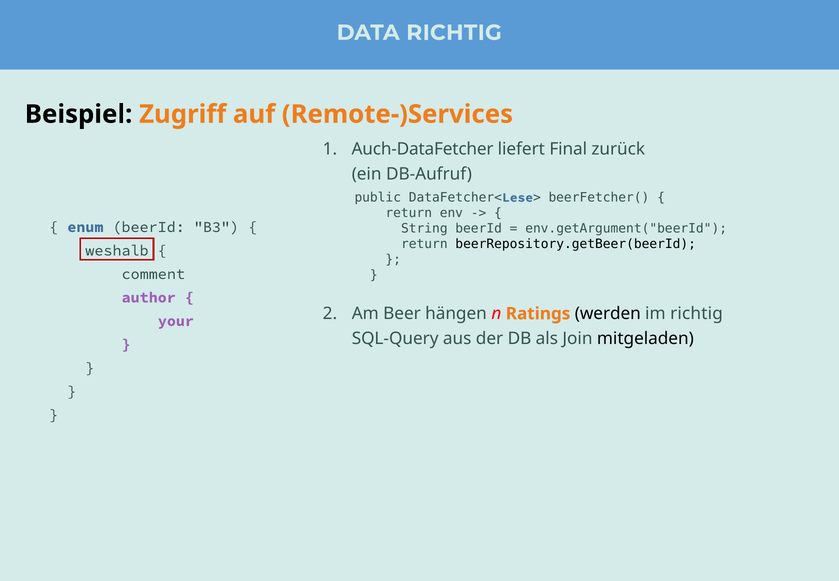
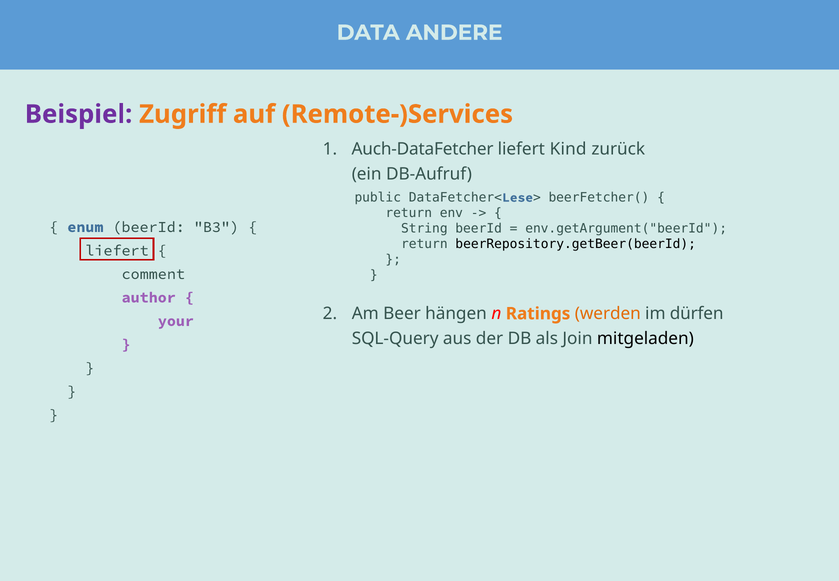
DATA RICHTIG: RICHTIG -> ANDERE
Beispiel colour: black -> purple
Final: Final -> Kind
weshalb at (117, 250): weshalb -> liefert
werden colour: black -> orange
im richtig: richtig -> dürfen
